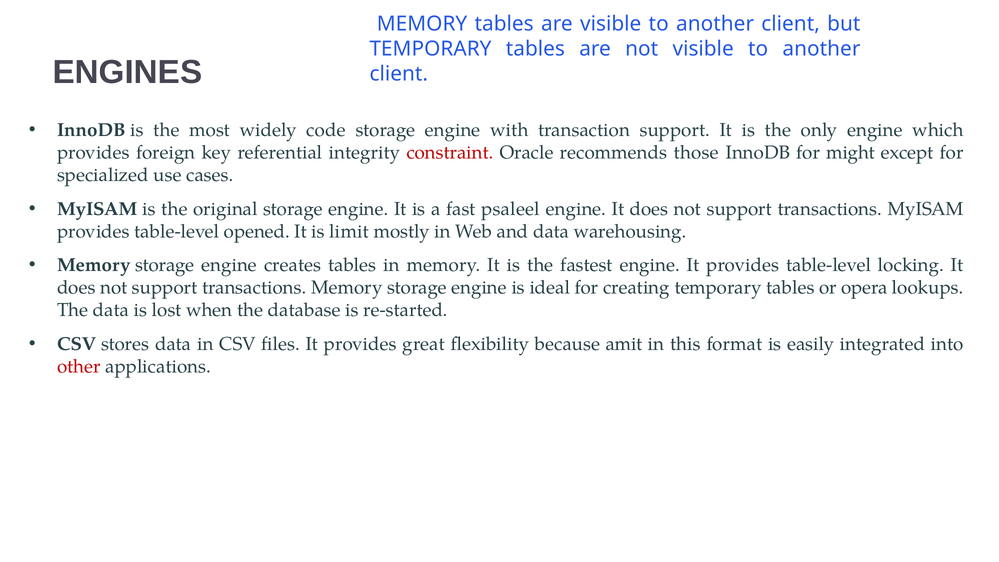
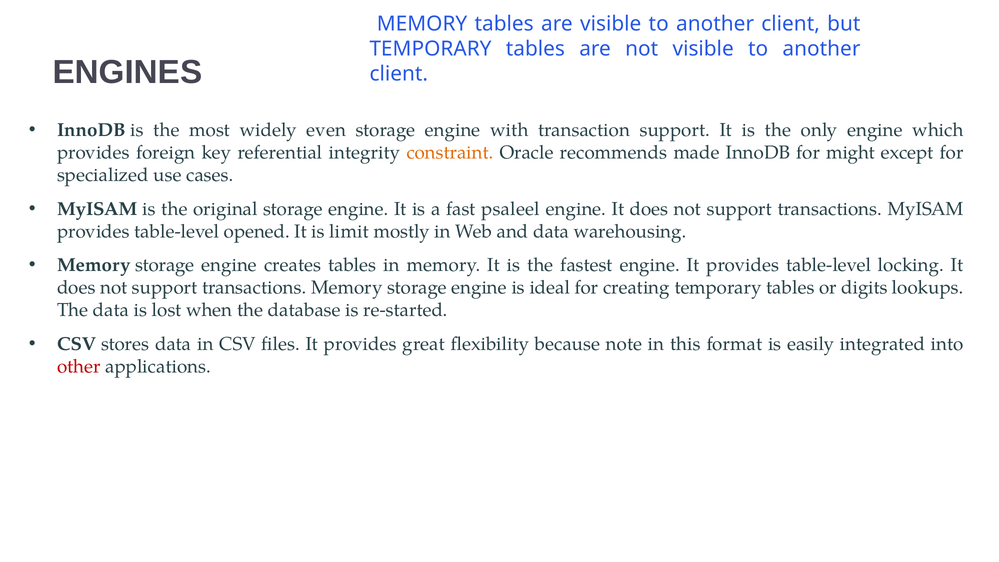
code: code -> even
constraint colour: red -> orange
those: those -> made
opera: opera -> digits
amit: amit -> note
